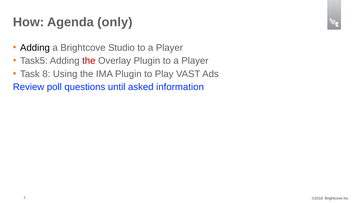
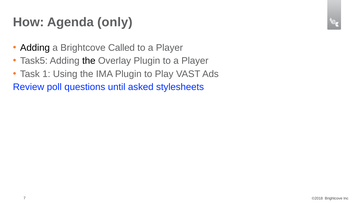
Studio: Studio -> Called
the at (89, 61) colour: red -> black
8: 8 -> 1
information: information -> stylesheets
